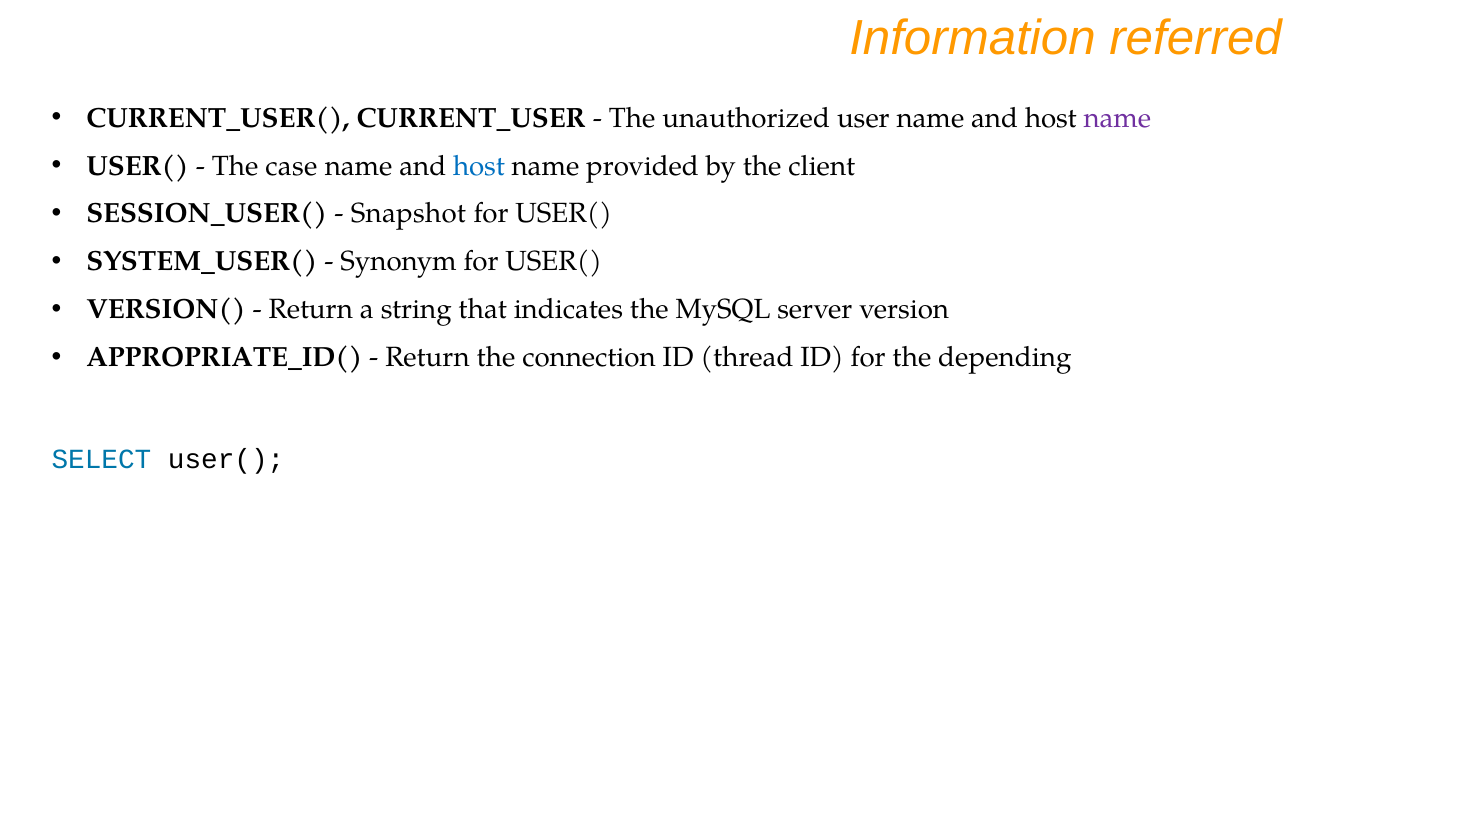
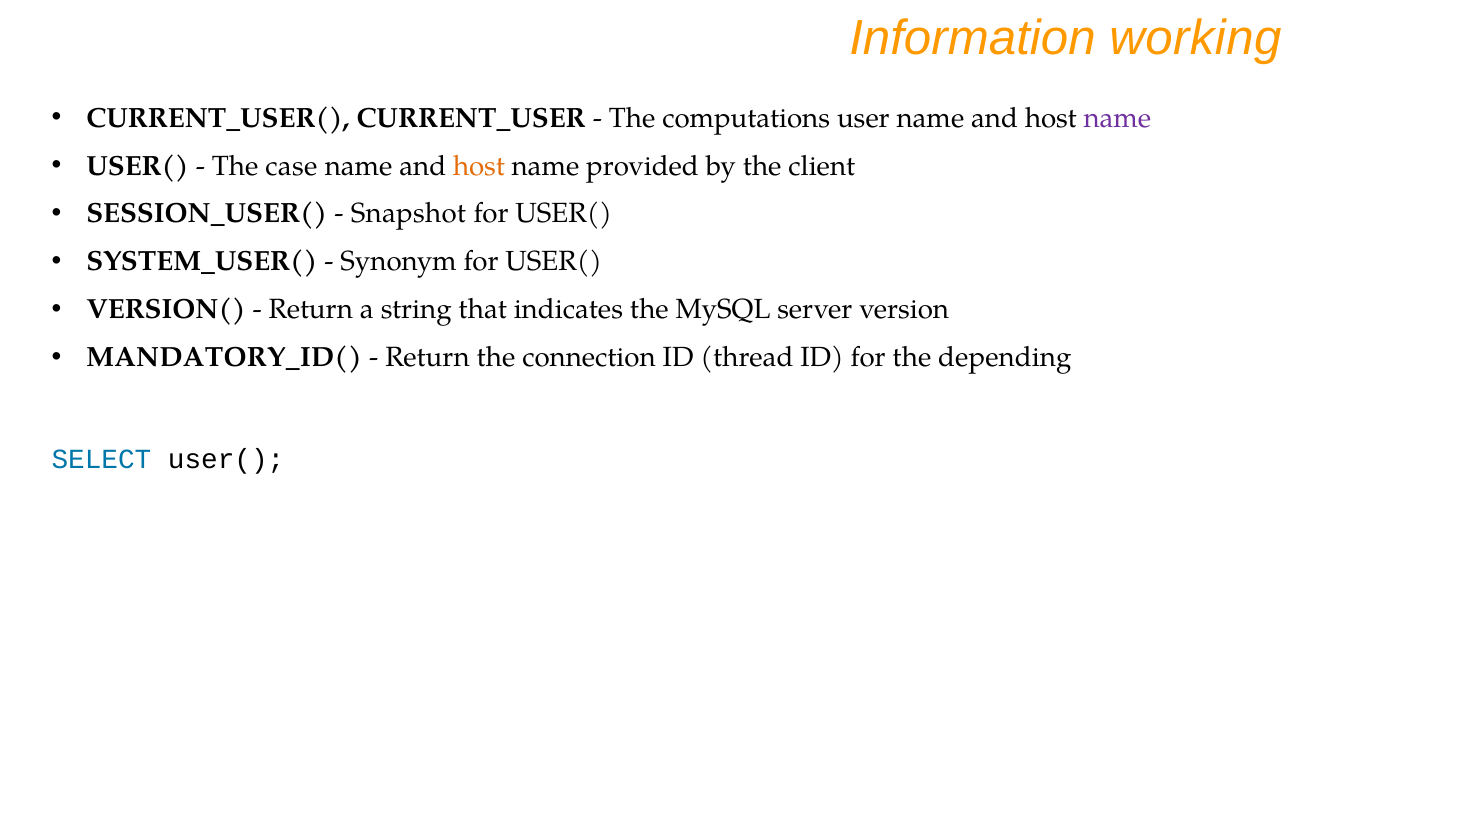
referred: referred -> working
unauthorized: unauthorized -> computations
host at (479, 166) colour: blue -> orange
APPROPRIATE_ID(: APPROPRIATE_ID( -> MANDATORY_ID(
